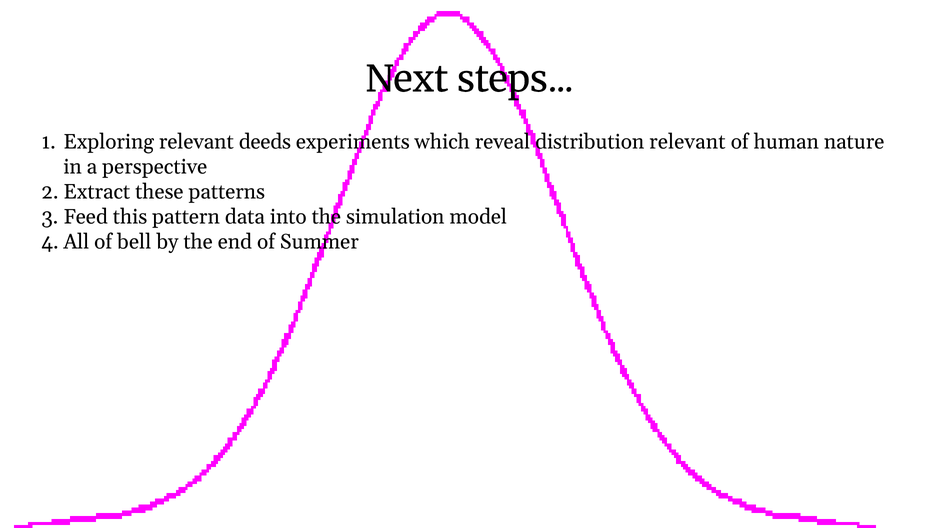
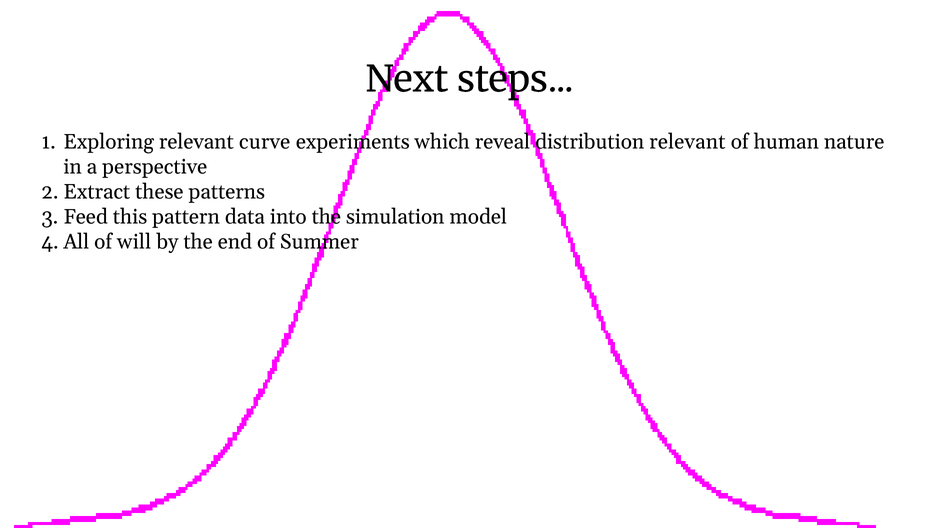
deeds: deeds -> curve
bell: bell -> will
